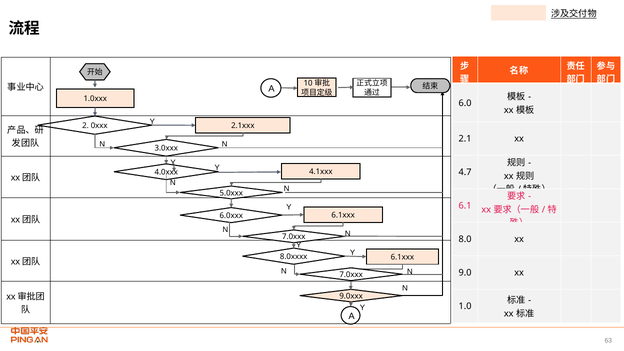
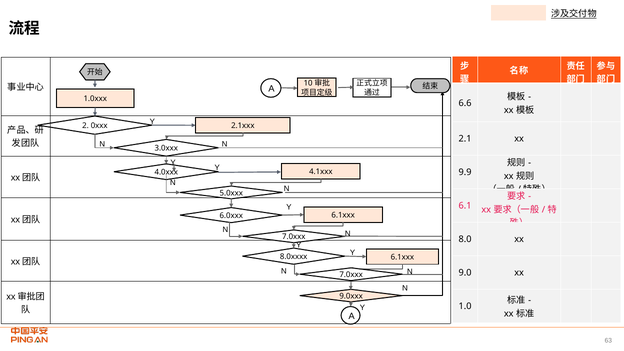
6.0: 6.0 -> 6.6
4.7: 4.7 -> 9.9
